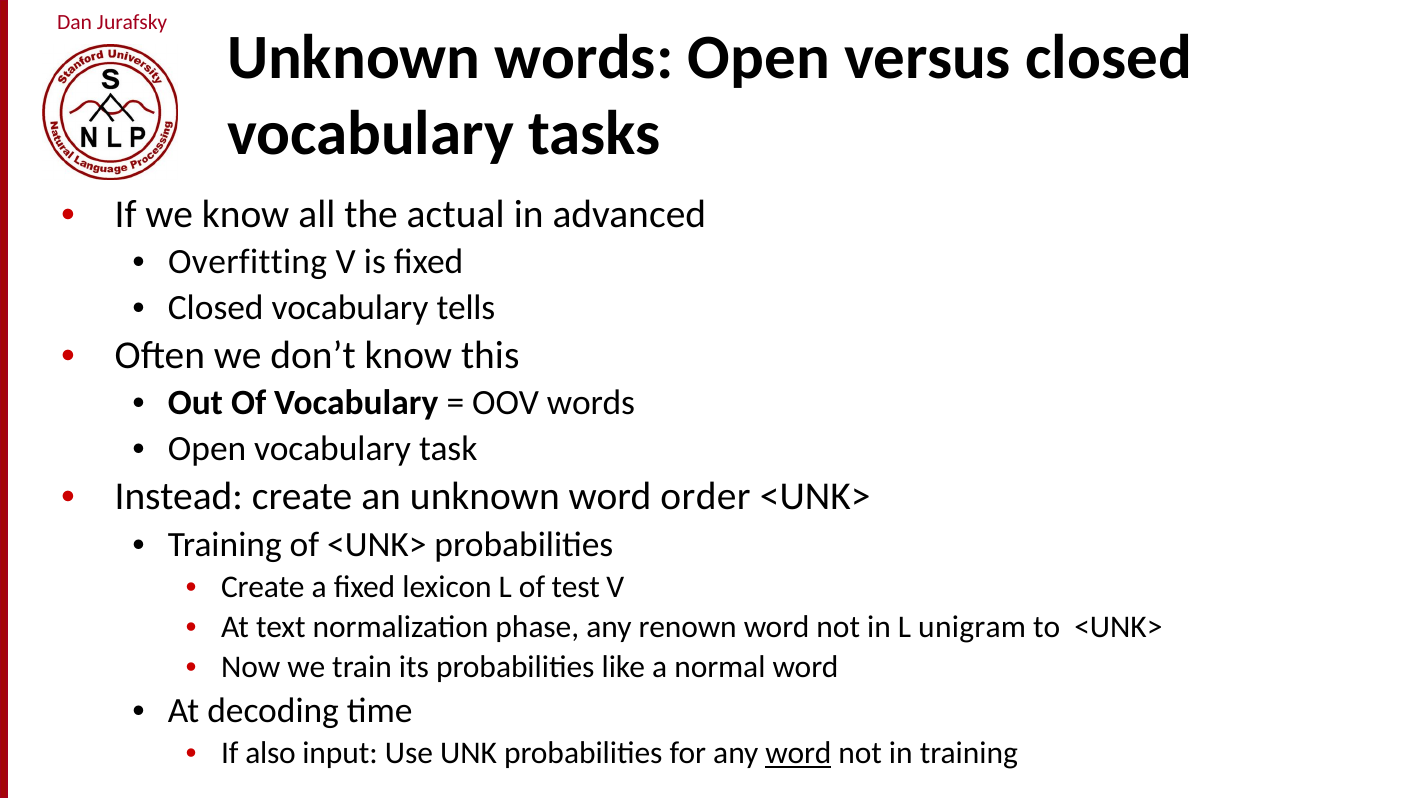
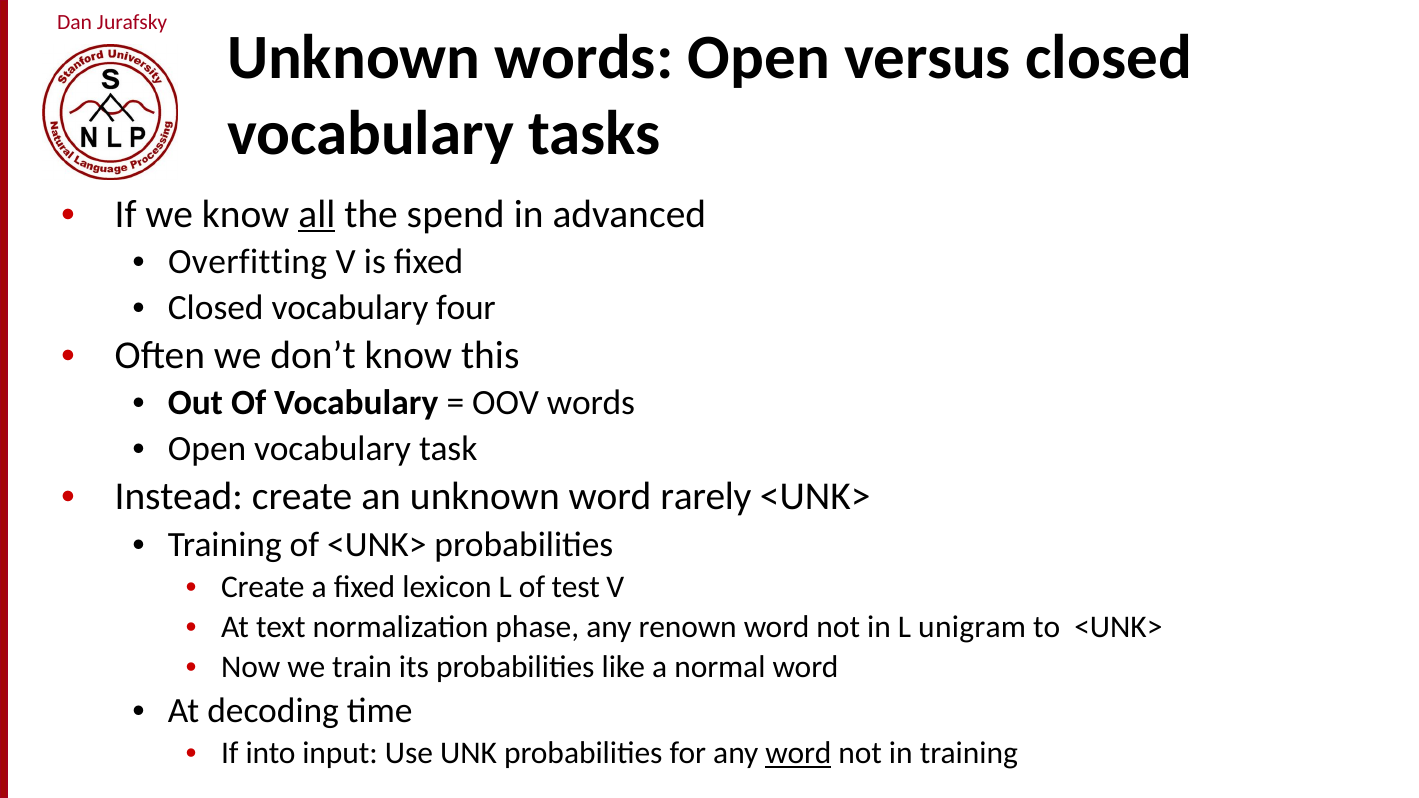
all underline: none -> present
actual: actual -> spend
tells: tells -> four
order: order -> rarely
also: also -> into
